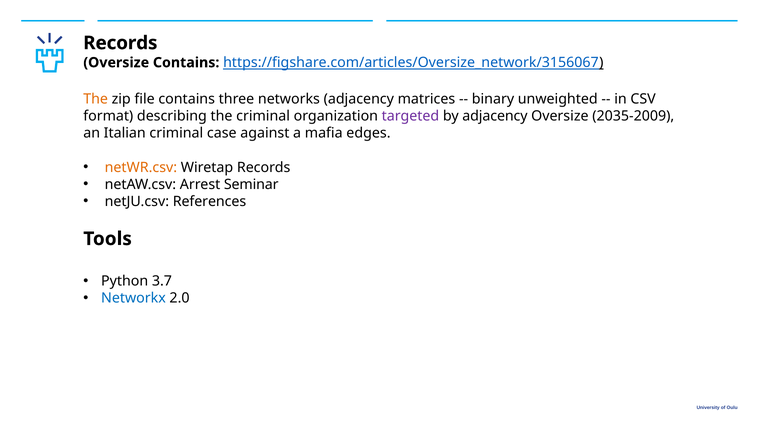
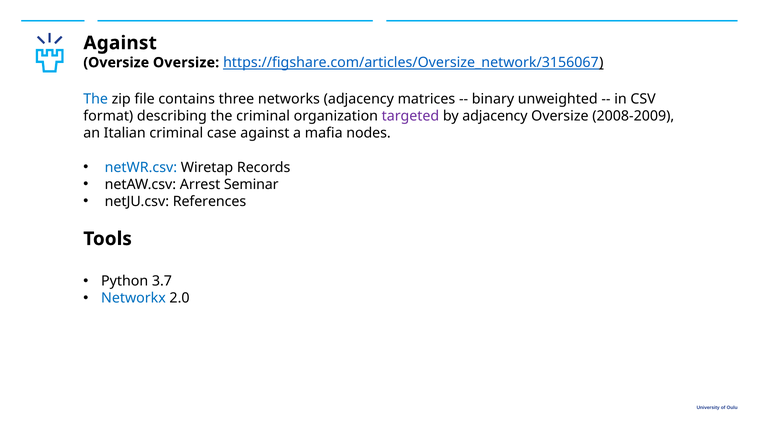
Records at (120, 43): Records -> Against
Oversize Contains: Contains -> Oversize
The at (96, 99) colour: orange -> blue
2035-2009: 2035-2009 -> 2008-2009
edges: edges -> nodes
netWR.csv colour: orange -> blue
